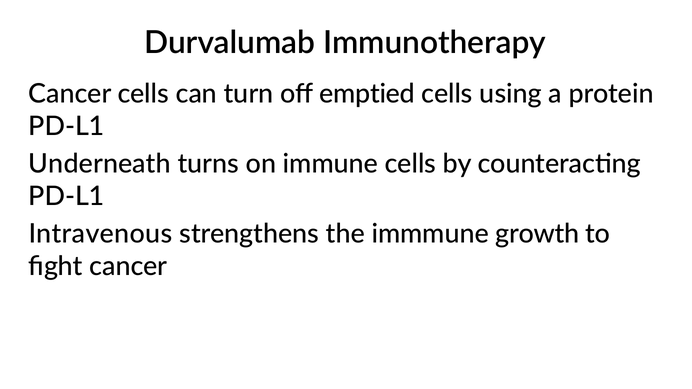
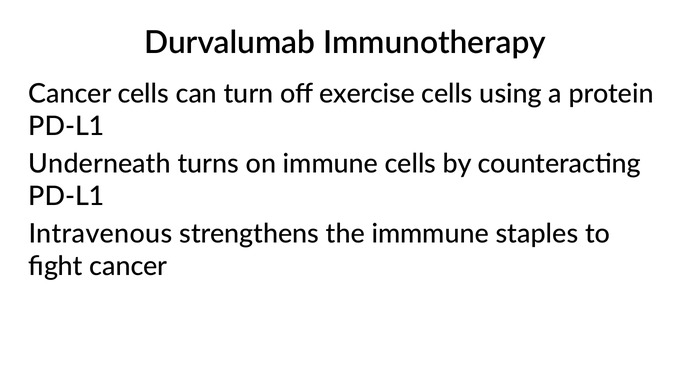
emptied: emptied -> exercise
growth: growth -> staples
